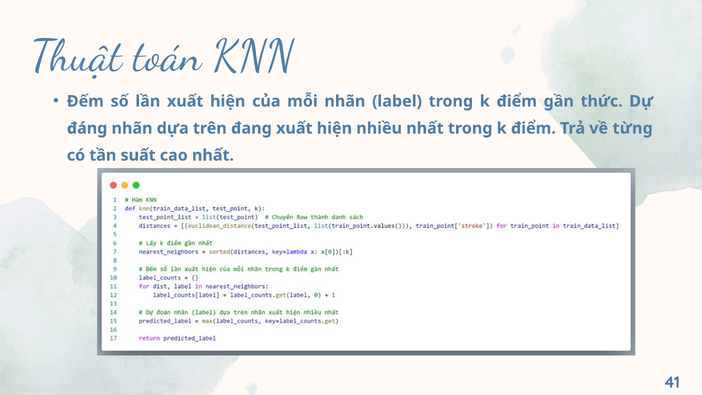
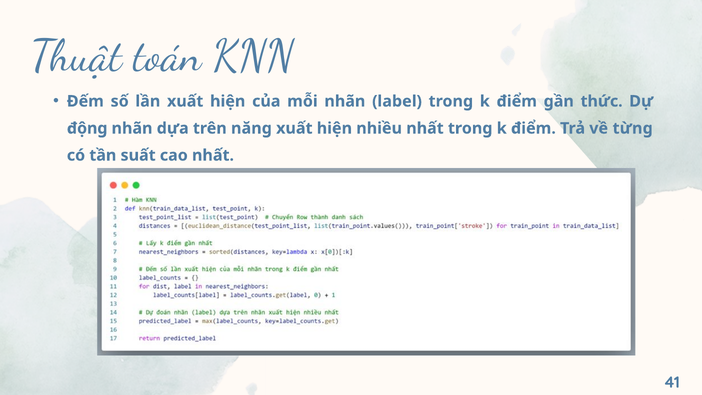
đáng: đáng -> động
đang: đang -> năng
